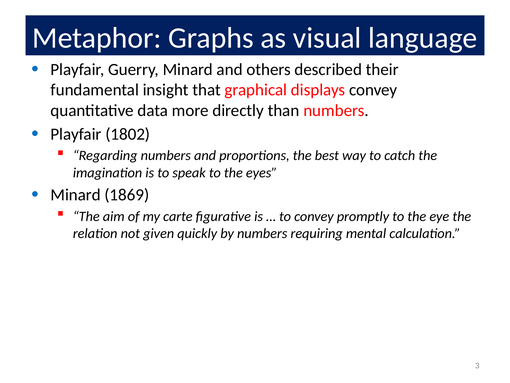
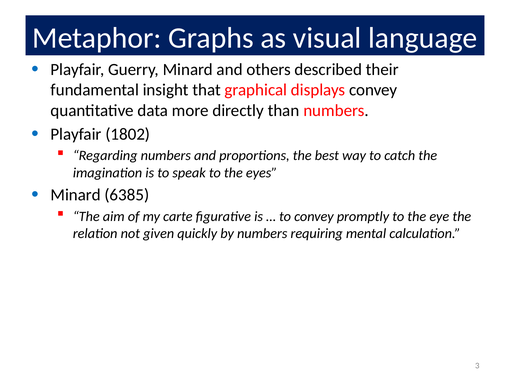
1869: 1869 -> 6385
